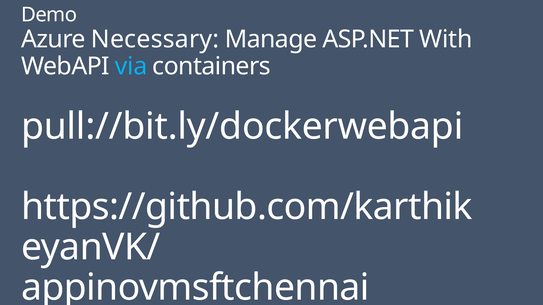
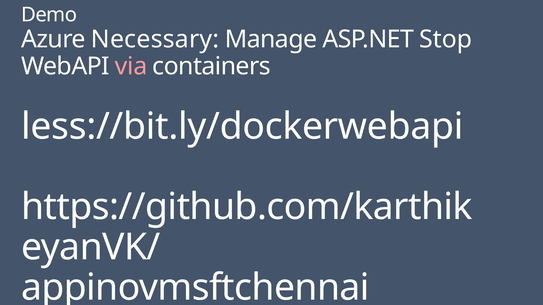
With: With -> Stop
via colour: light blue -> pink
pull://bit.ly/dockerwebapi: pull://bit.ly/dockerwebapi -> less://bit.ly/dockerwebapi
